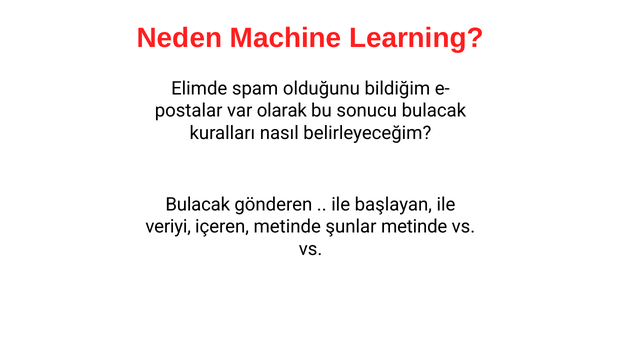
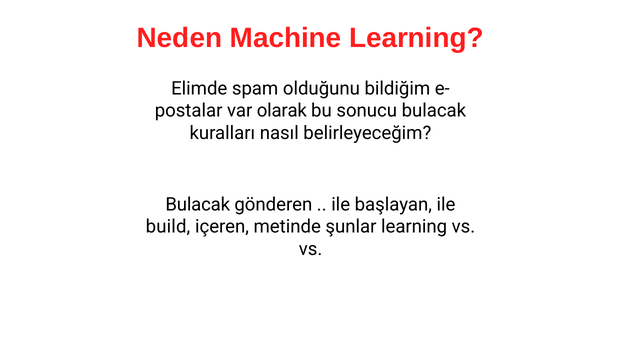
veriyi: veriyi -> build
şunlar metinde: metinde -> learning
